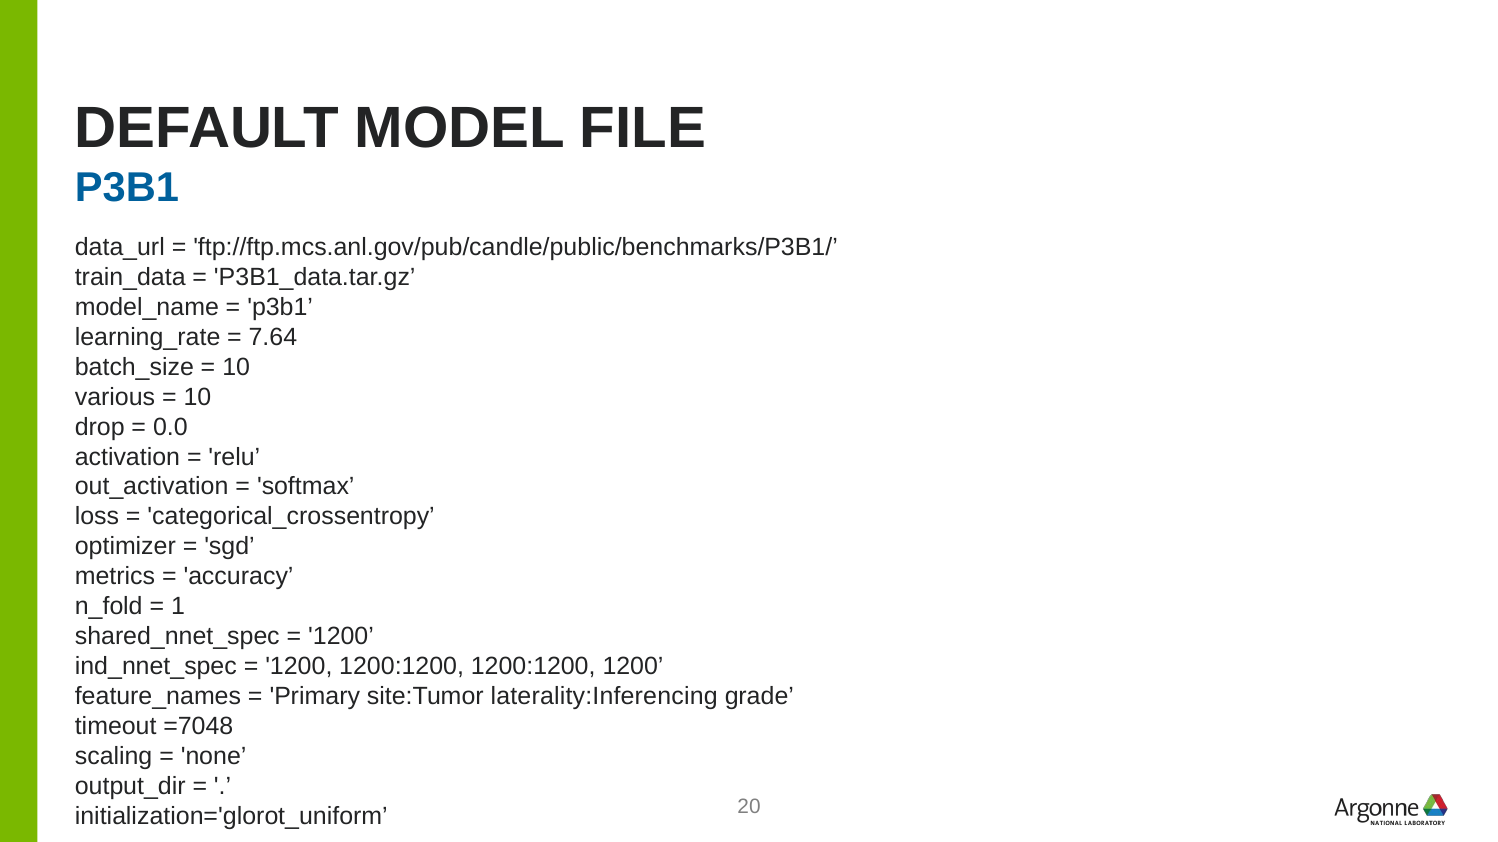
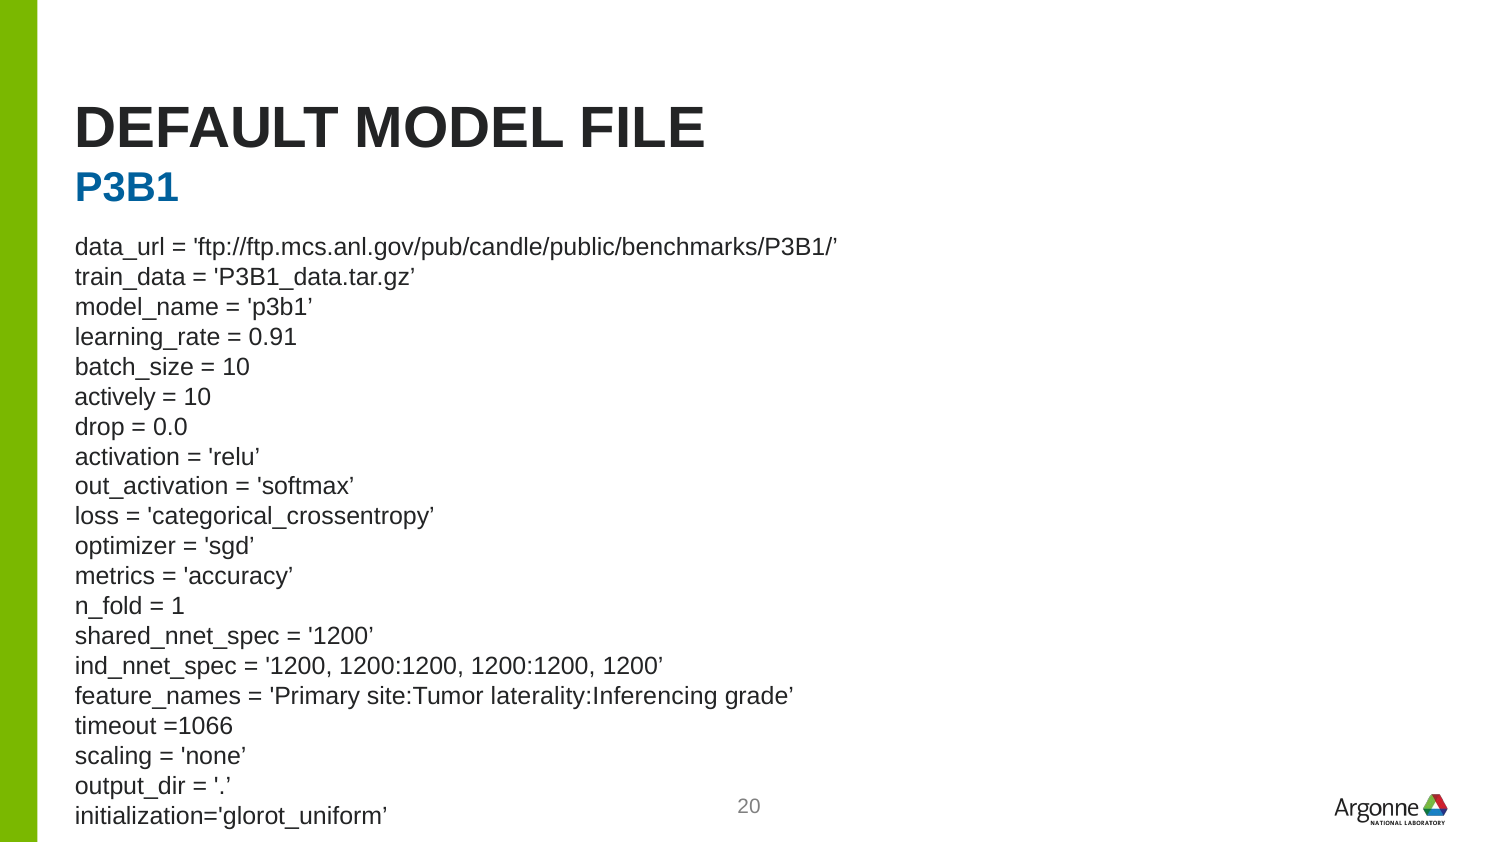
7.64: 7.64 -> 0.91
various: various -> actively
=7048: =7048 -> =1066
